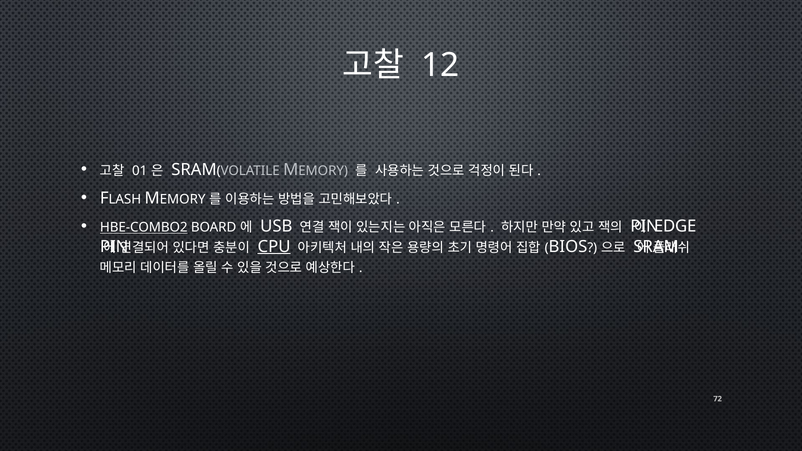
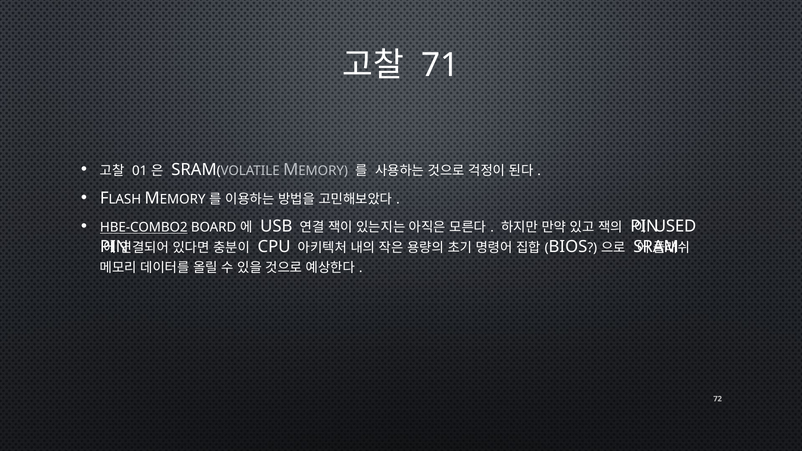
12: 12 -> 71
EDGE: EDGE -> USED
CPU underline: present -> none
